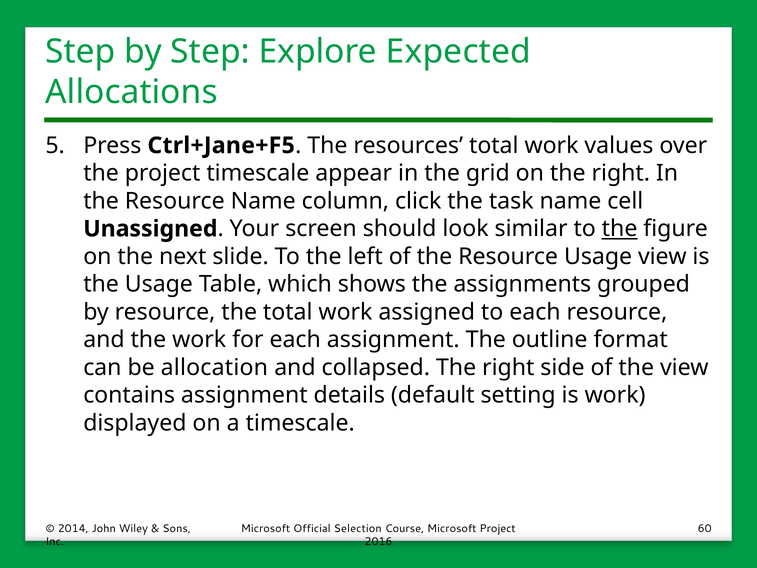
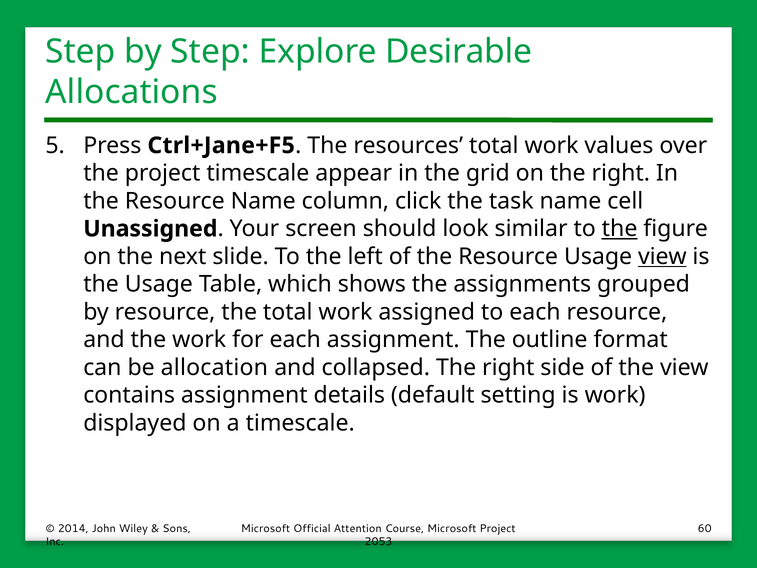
Expected: Expected -> Desirable
view at (662, 256) underline: none -> present
Selection: Selection -> Attention
2016: 2016 -> 2053
